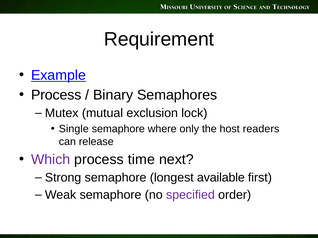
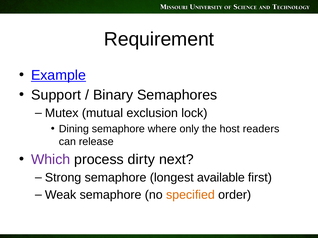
Process at (56, 95): Process -> Support
Single: Single -> Dining
time: time -> dirty
specified colour: purple -> orange
